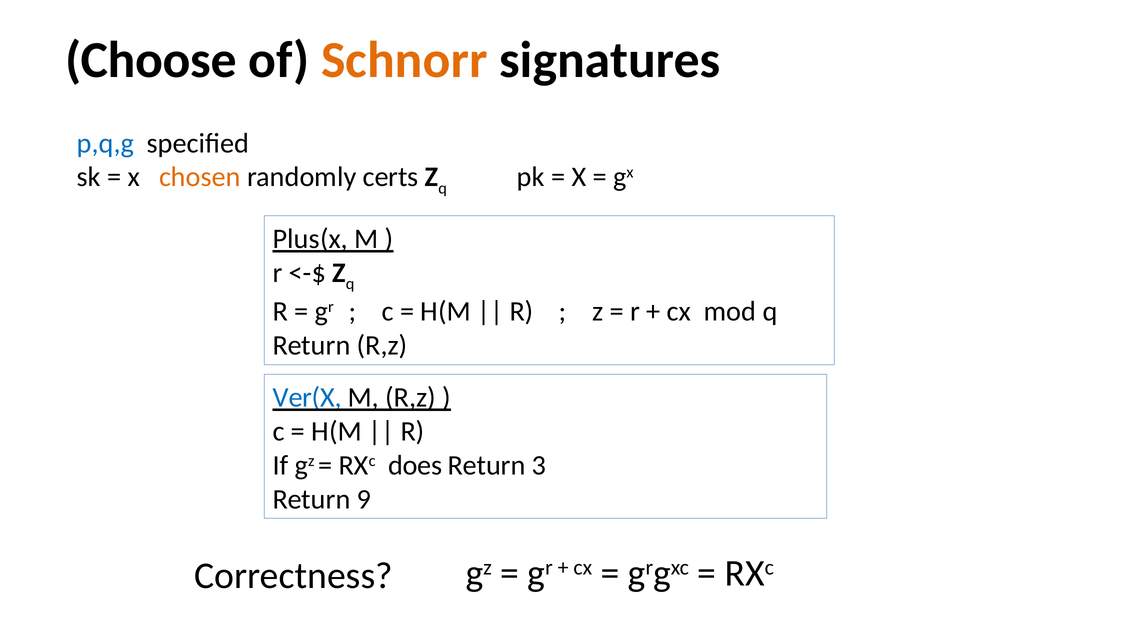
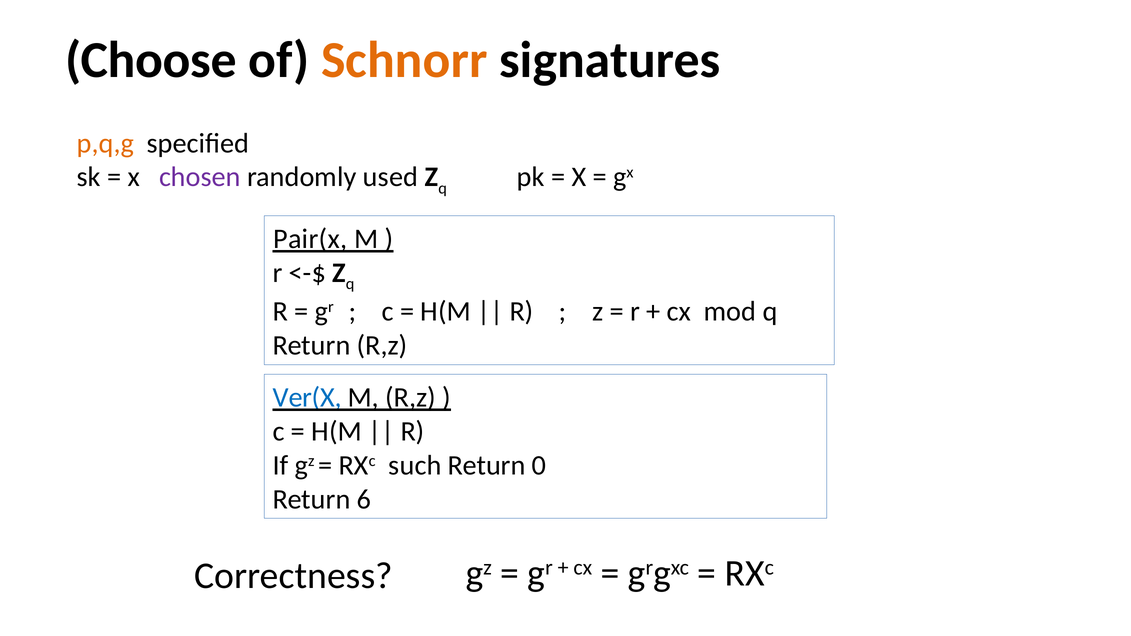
p,q,g colour: blue -> orange
chosen colour: orange -> purple
certs: certs -> used
Plus(x: Plus(x -> Pair(x
does: does -> such
3: 3 -> 0
9: 9 -> 6
